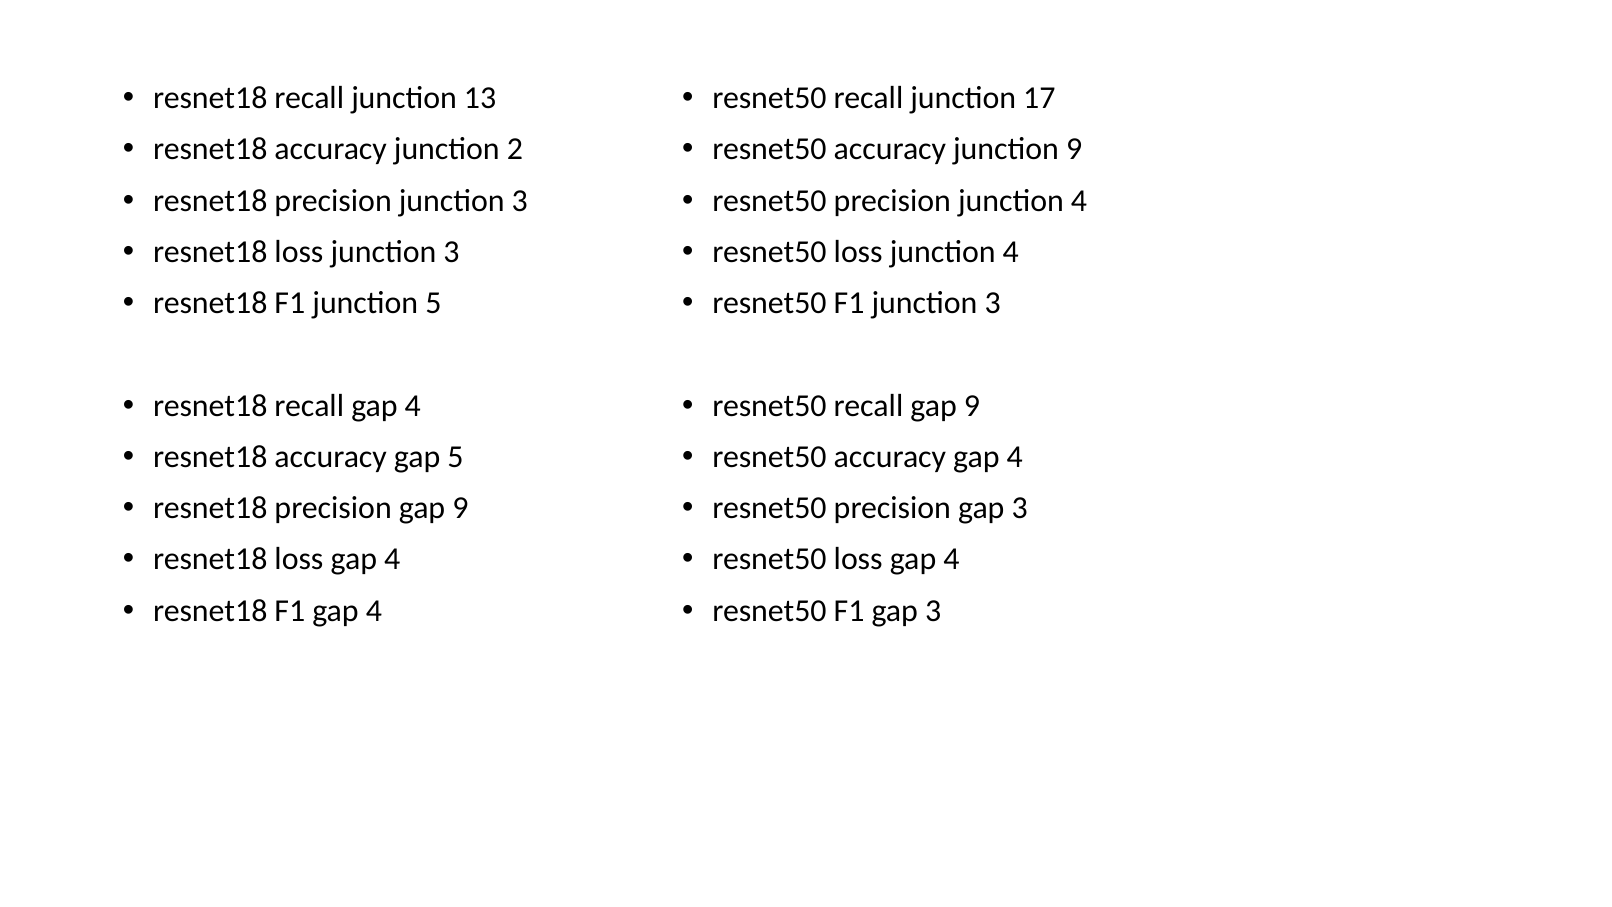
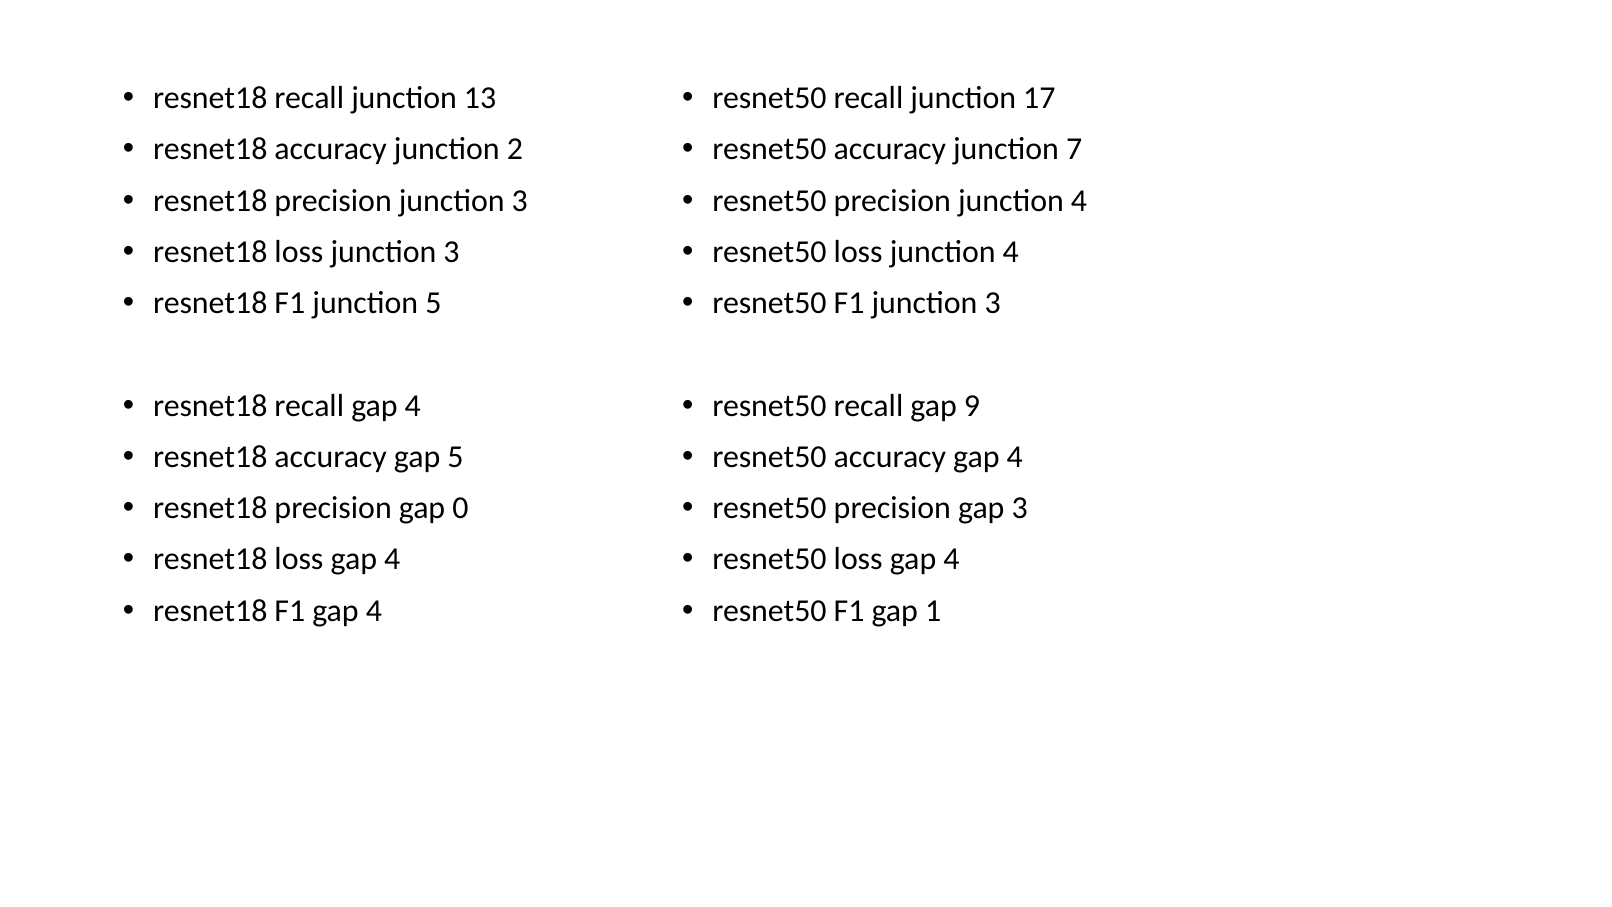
junction 9: 9 -> 7
precision gap 9: 9 -> 0
F1 gap 3: 3 -> 1
